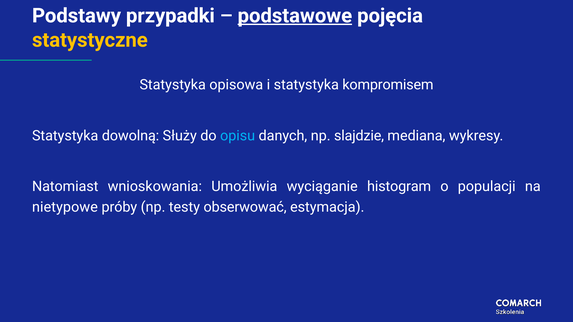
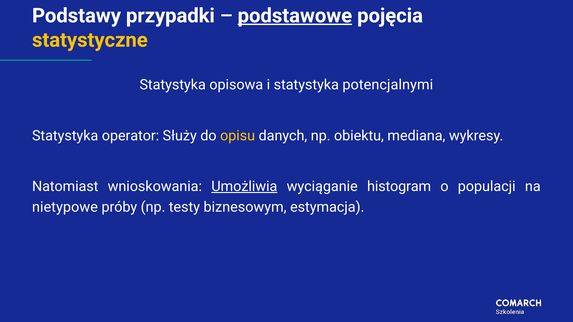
kompromisem: kompromisem -> potencjalnymi
dowolną: dowolną -> operator
opisu colour: light blue -> yellow
slajdzie: slajdzie -> obiektu
Umożliwia underline: none -> present
obserwować: obserwować -> biznesowym
